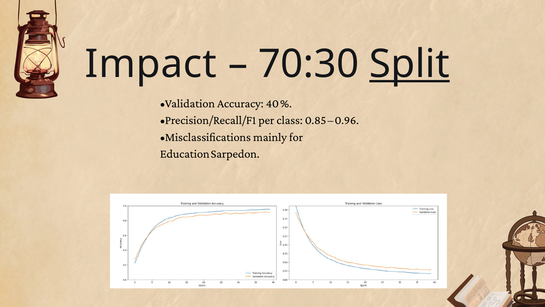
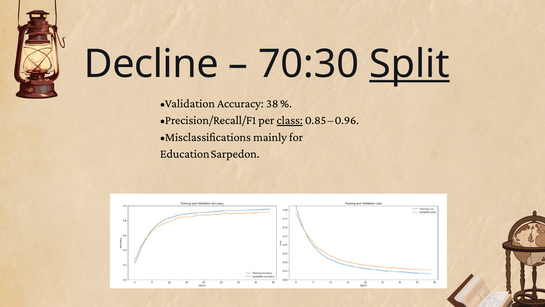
Impact: Impact -> Decline
40: 40 -> 38
class underline: none -> present
